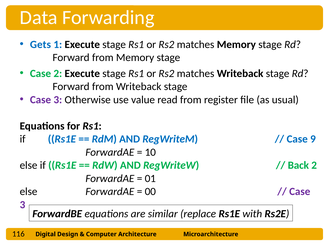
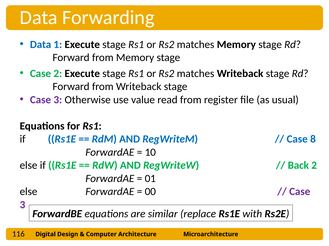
Gets at (40, 45): Gets -> Data
9: 9 -> 8
